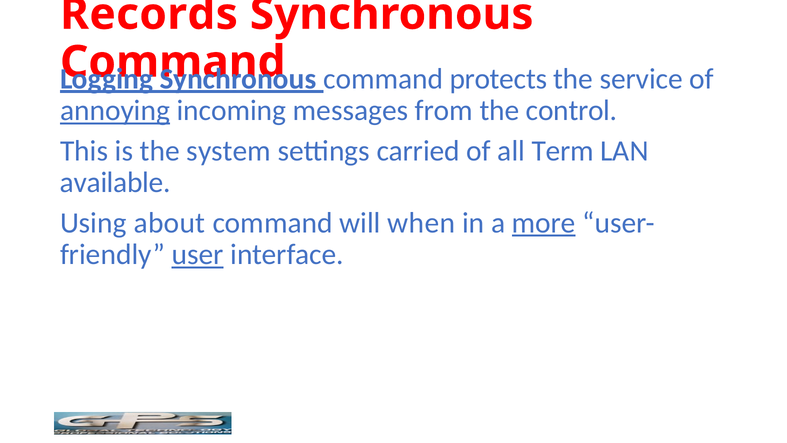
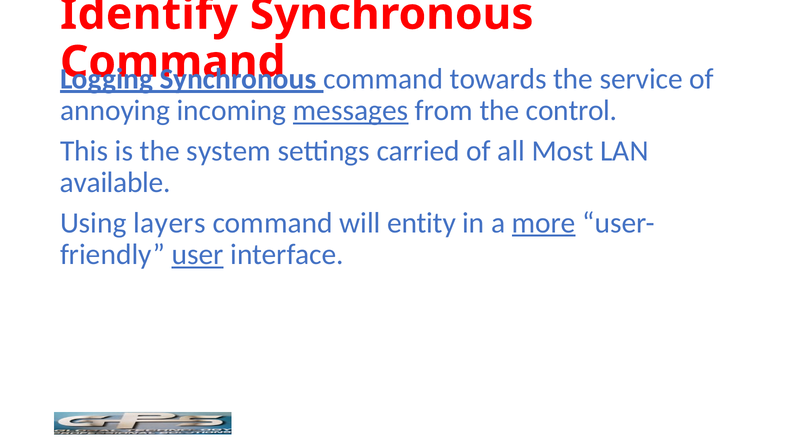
Records: Records -> Identify
protects: protects -> towards
annoying underline: present -> none
messages underline: none -> present
Term: Term -> Most
about: about -> layers
when: when -> entity
